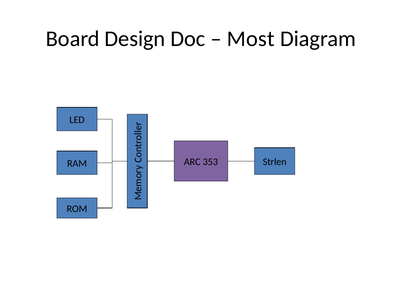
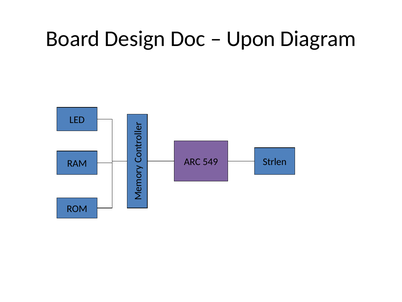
Most: Most -> Upon
353: 353 -> 549
